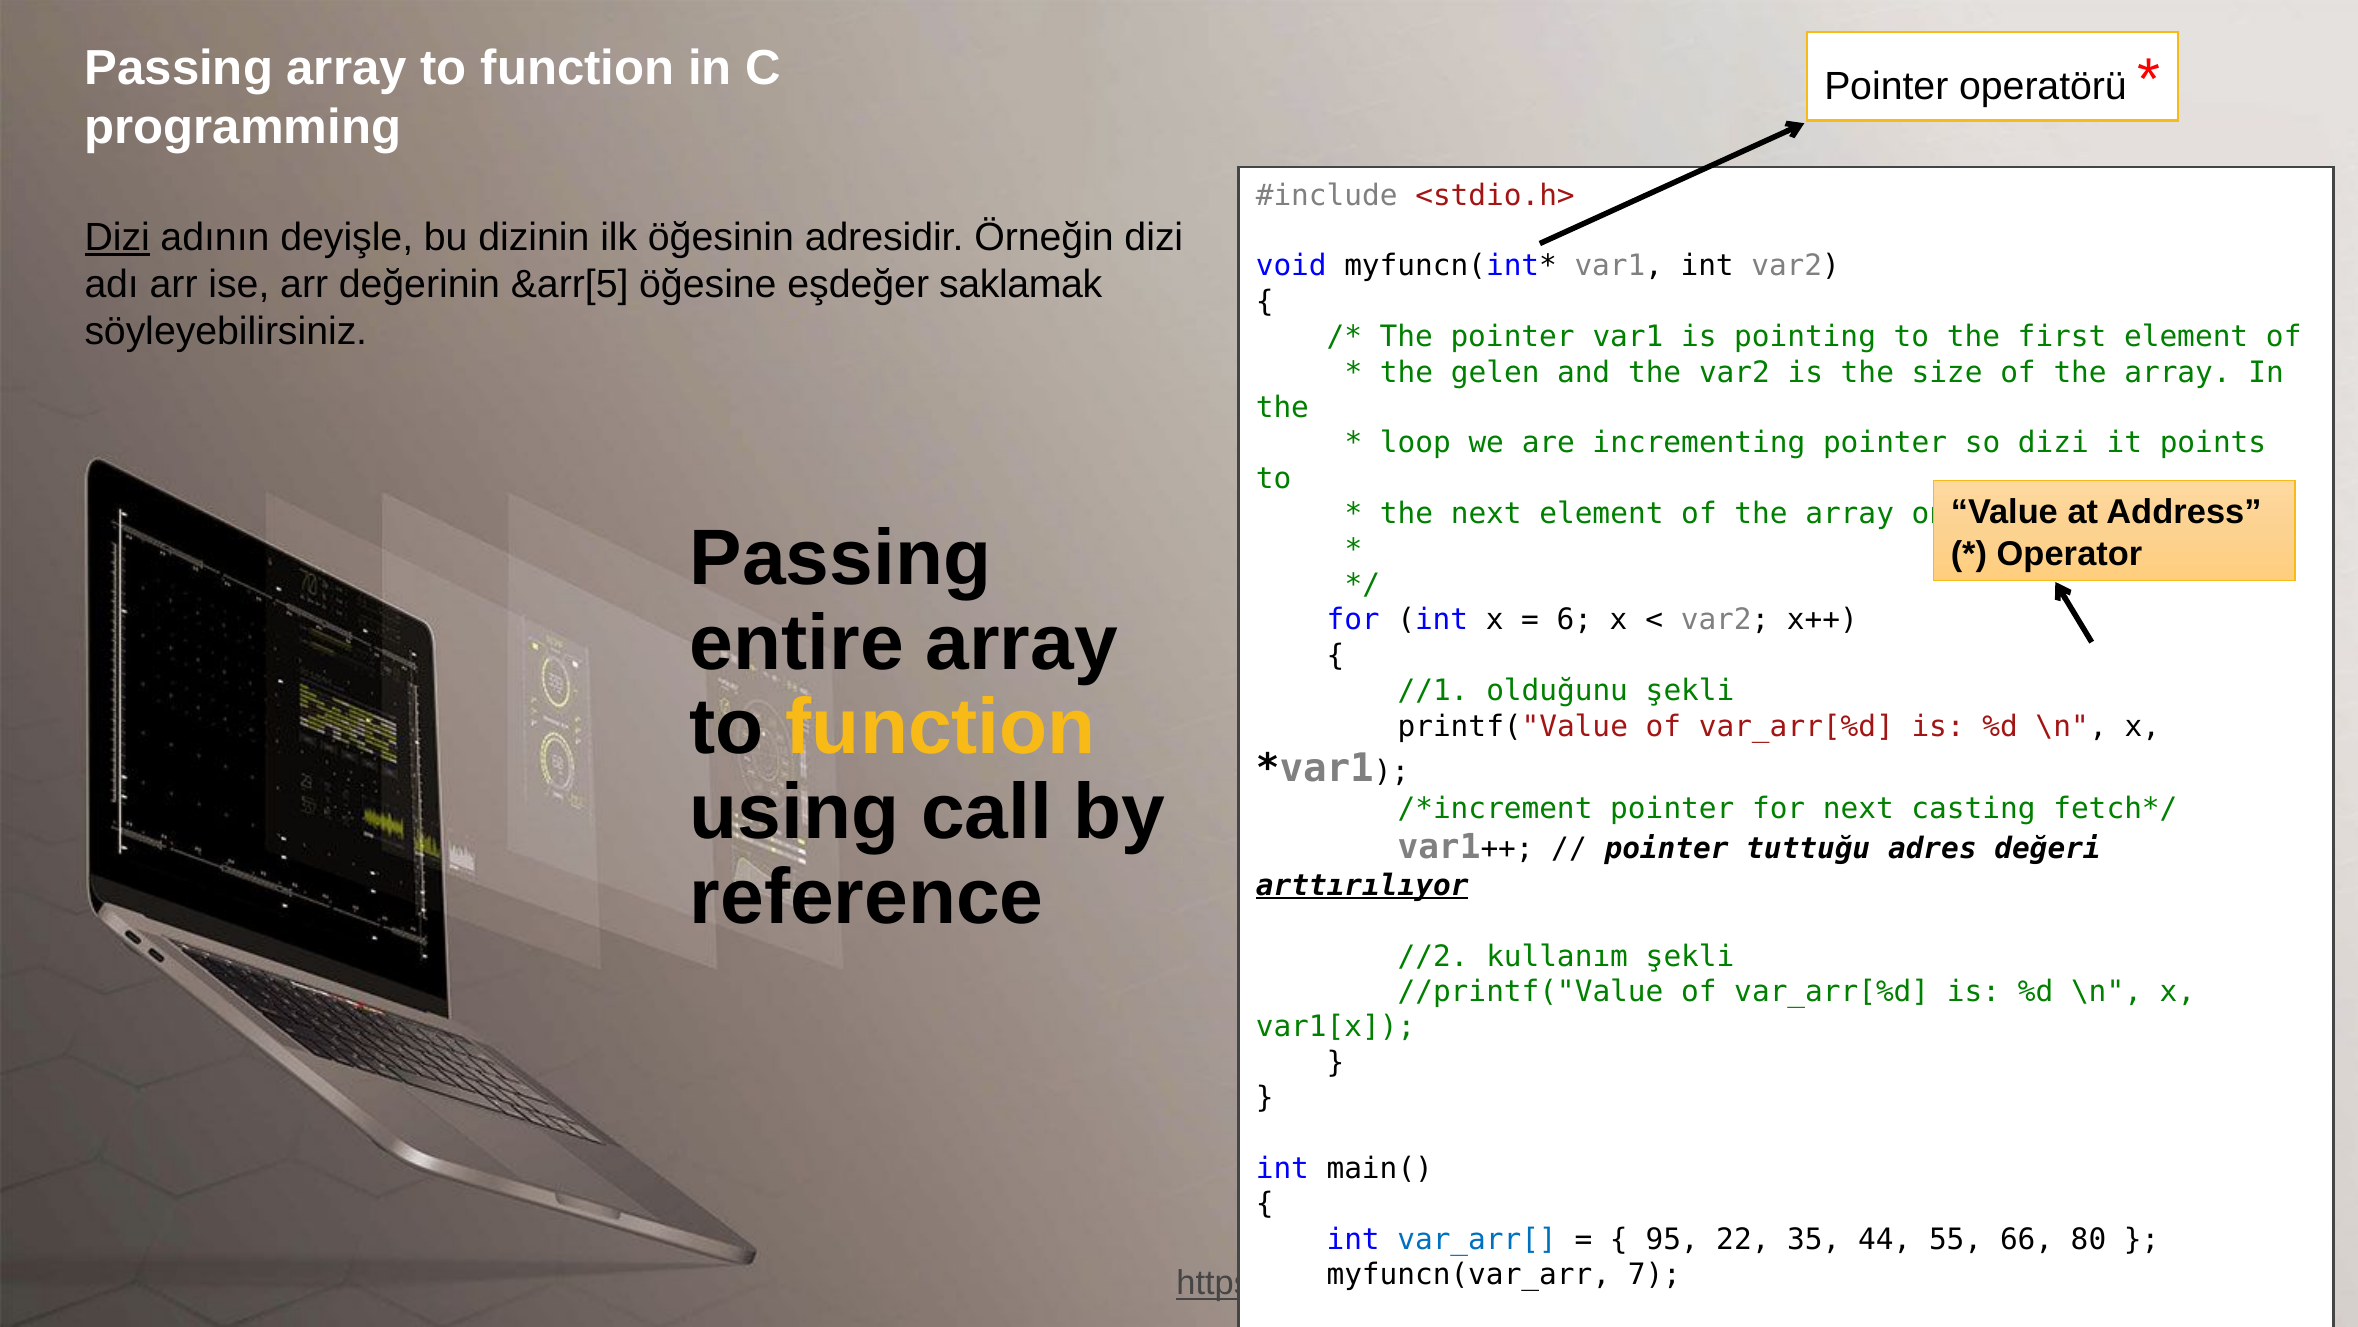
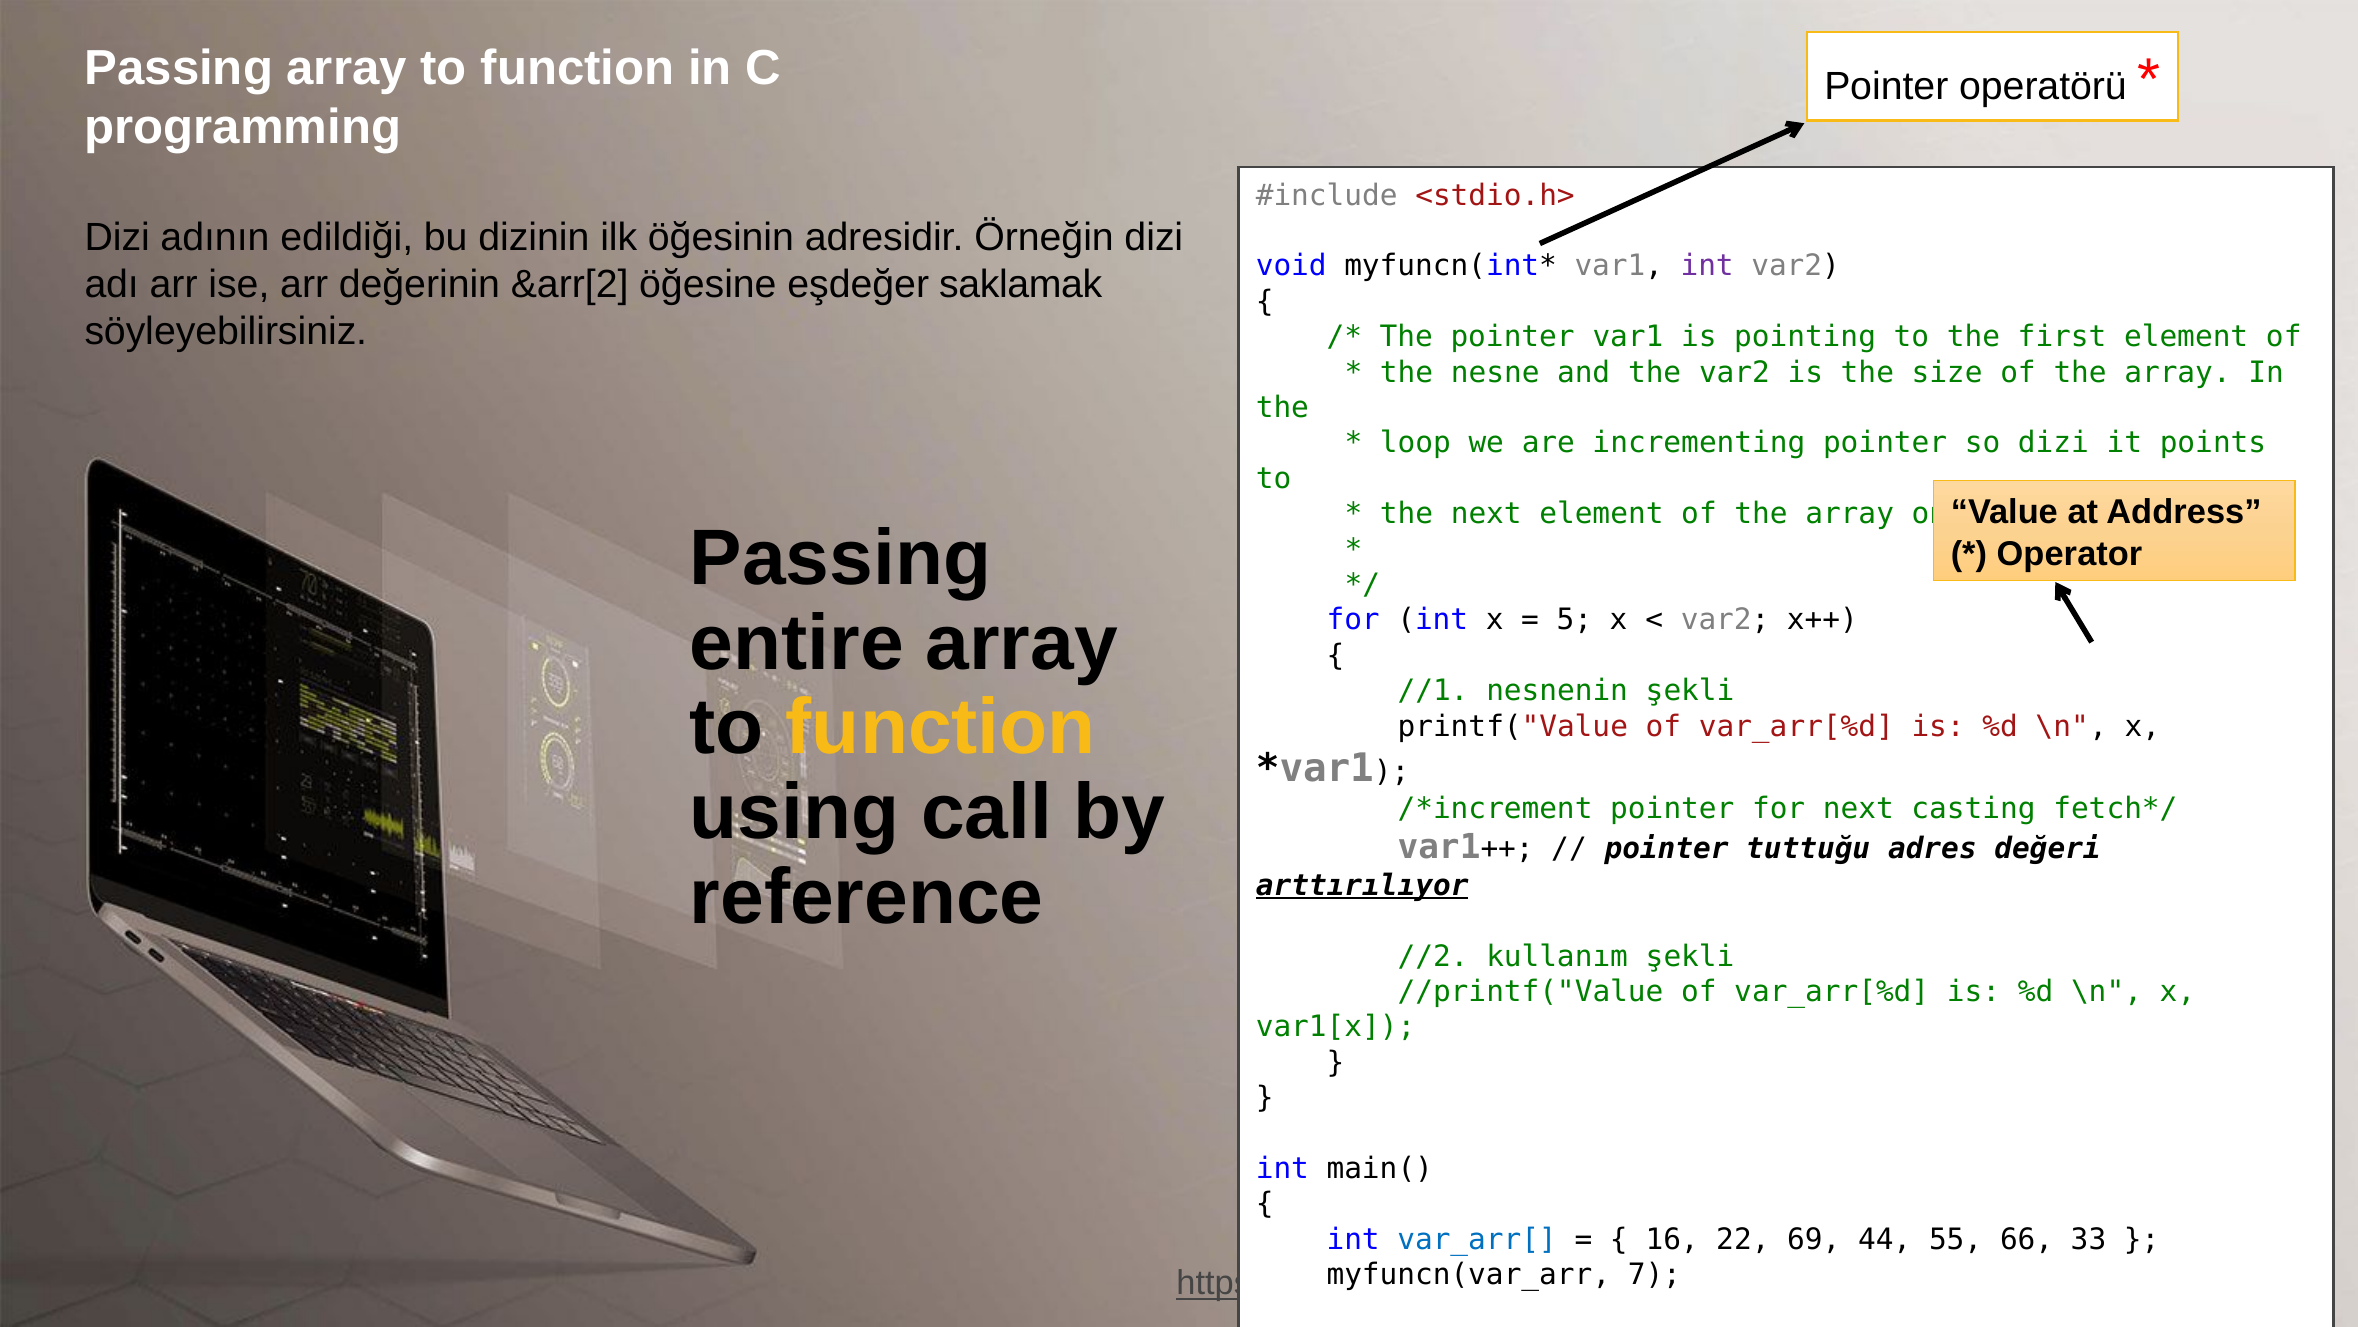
Dizi at (117, 237) underline: present -> none
deyişle: deyişle -> edildiği
int at (1707, 266) colour: black -> purple
&arr[5: &arr[5 -> &arr[2
gelen: gelen -> nesne
6: 6 -> 5
olduğunu: olduğunu -> nesnenin
95: 95 -> 16
35: 35 -> 69
80: 80 -> 33
